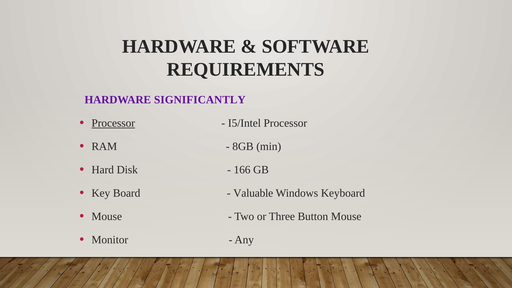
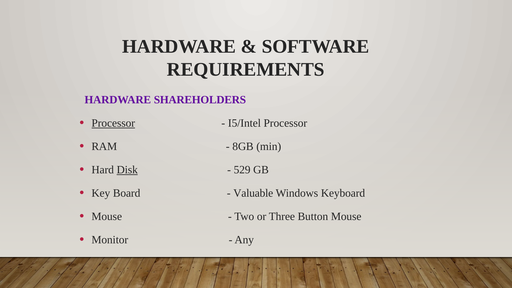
SIGNIFICANTLY: SIGNIFICANTLY -> SHAREHOLDERS
Disk underline: none -> present
166: 166 -> 529
